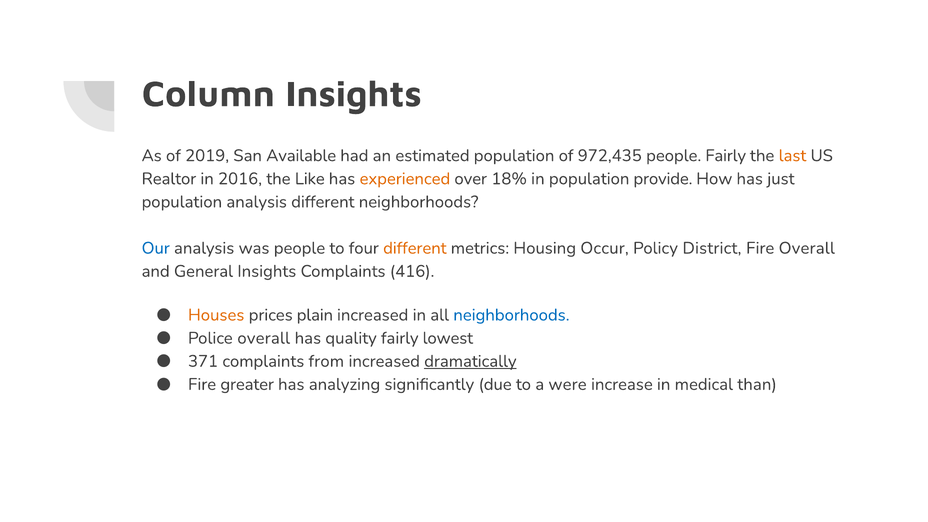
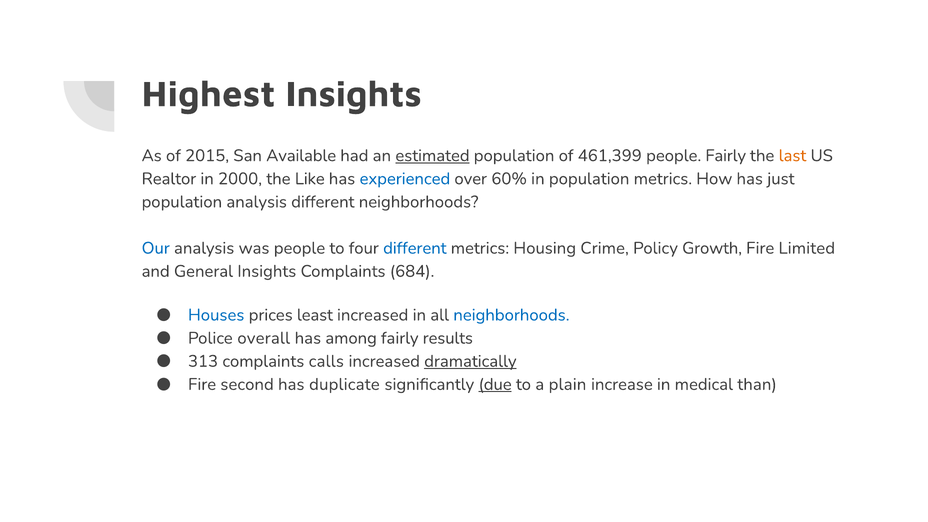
Column: Column -> Highest
2019: 2019 -> 2015
estimated underline: none -> present
972,435: 972,435 -> 461,399
2016: 2016 -> 2000
experienced colour: orange -> blue
18%: 18% -> 60%
population provide: provide -> metrics
different at (415, 248) colour: orange -> blue
Occur: Occur -> Crime
District: District -> Growth
Fire Overall: Overall -> Limited
416: 416 -> 684
Houses colour: orange -> blue
plain: plain -> least
quality: quality -> among
lowest: lowest -> results
371: 371 -> 313
from: from -> calls
greater: greater -> second
analyzing: analyzing -> duplicate
due underline: none -> present
were: were -> plain
